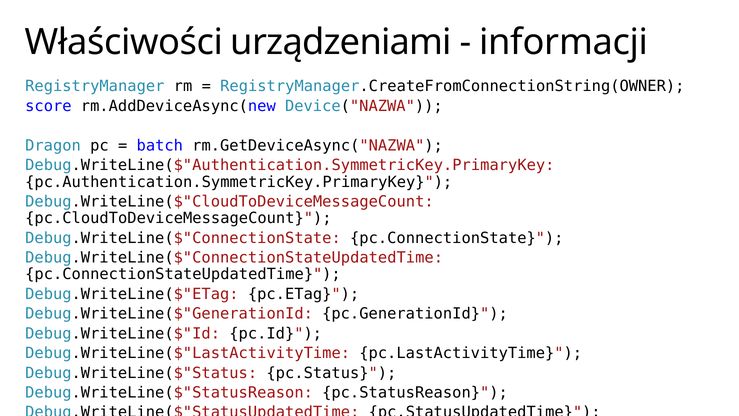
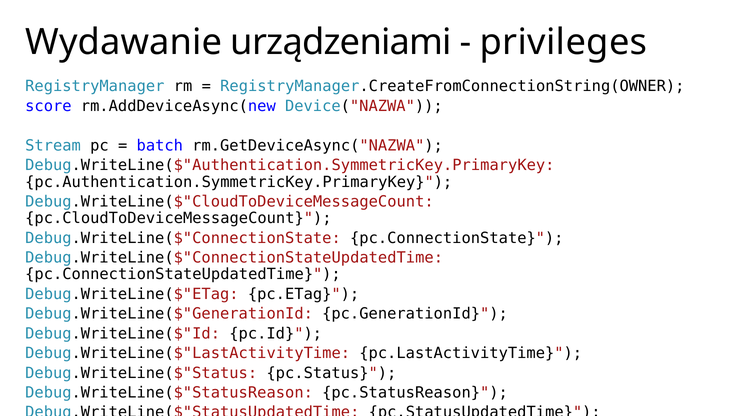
Właściwości: Właściwości -> Wydawanie
informacji: informacji -> privileges
Dragon: Dragon -> Stream
